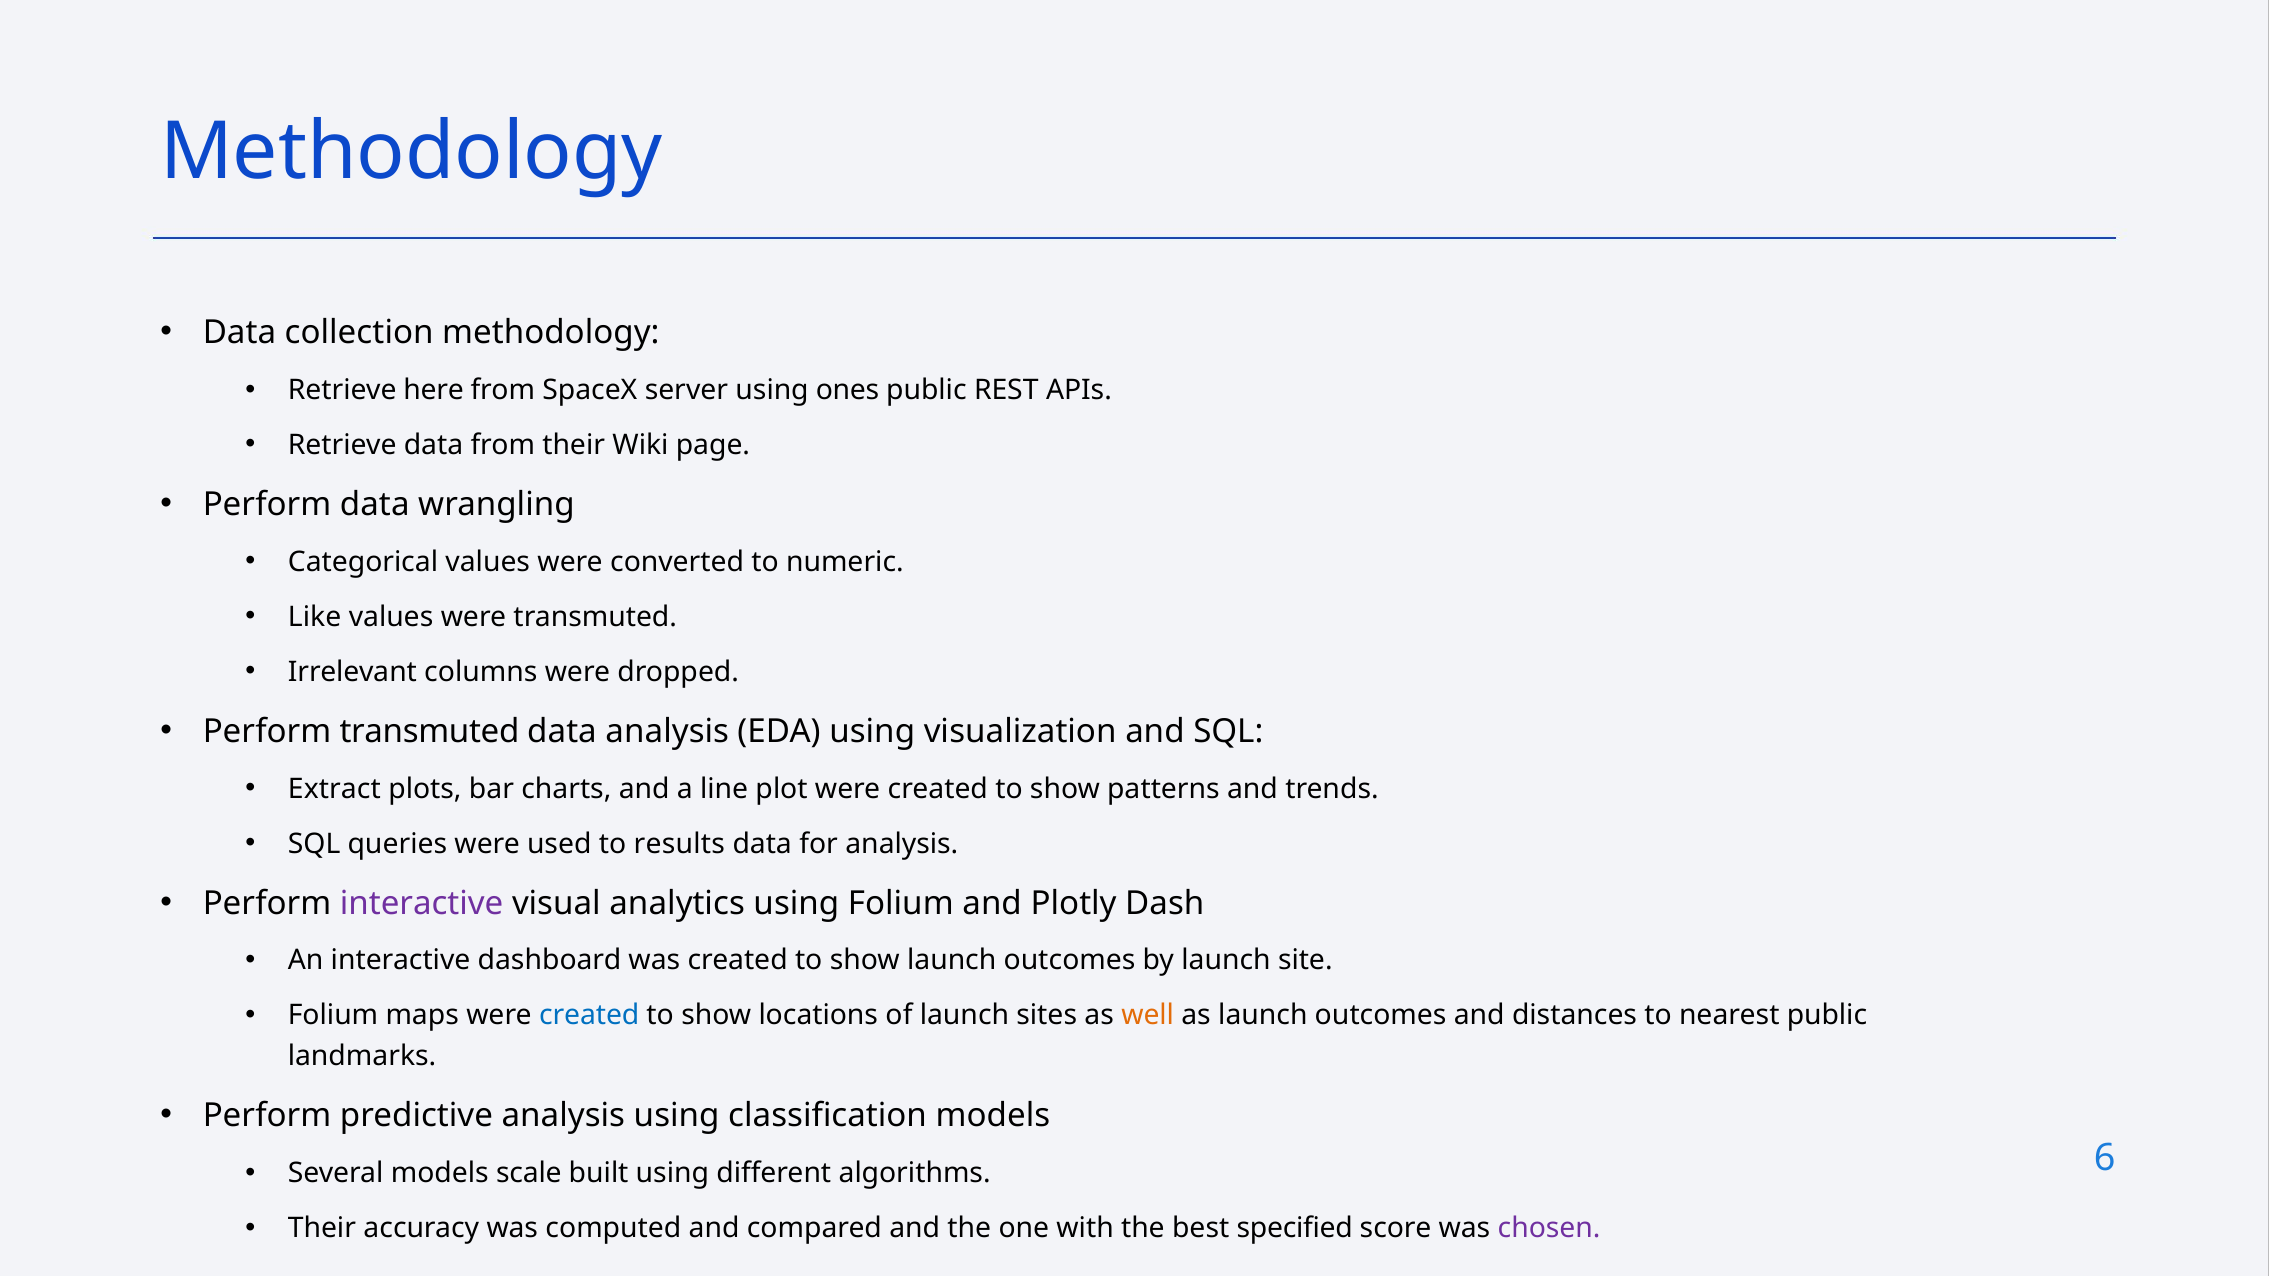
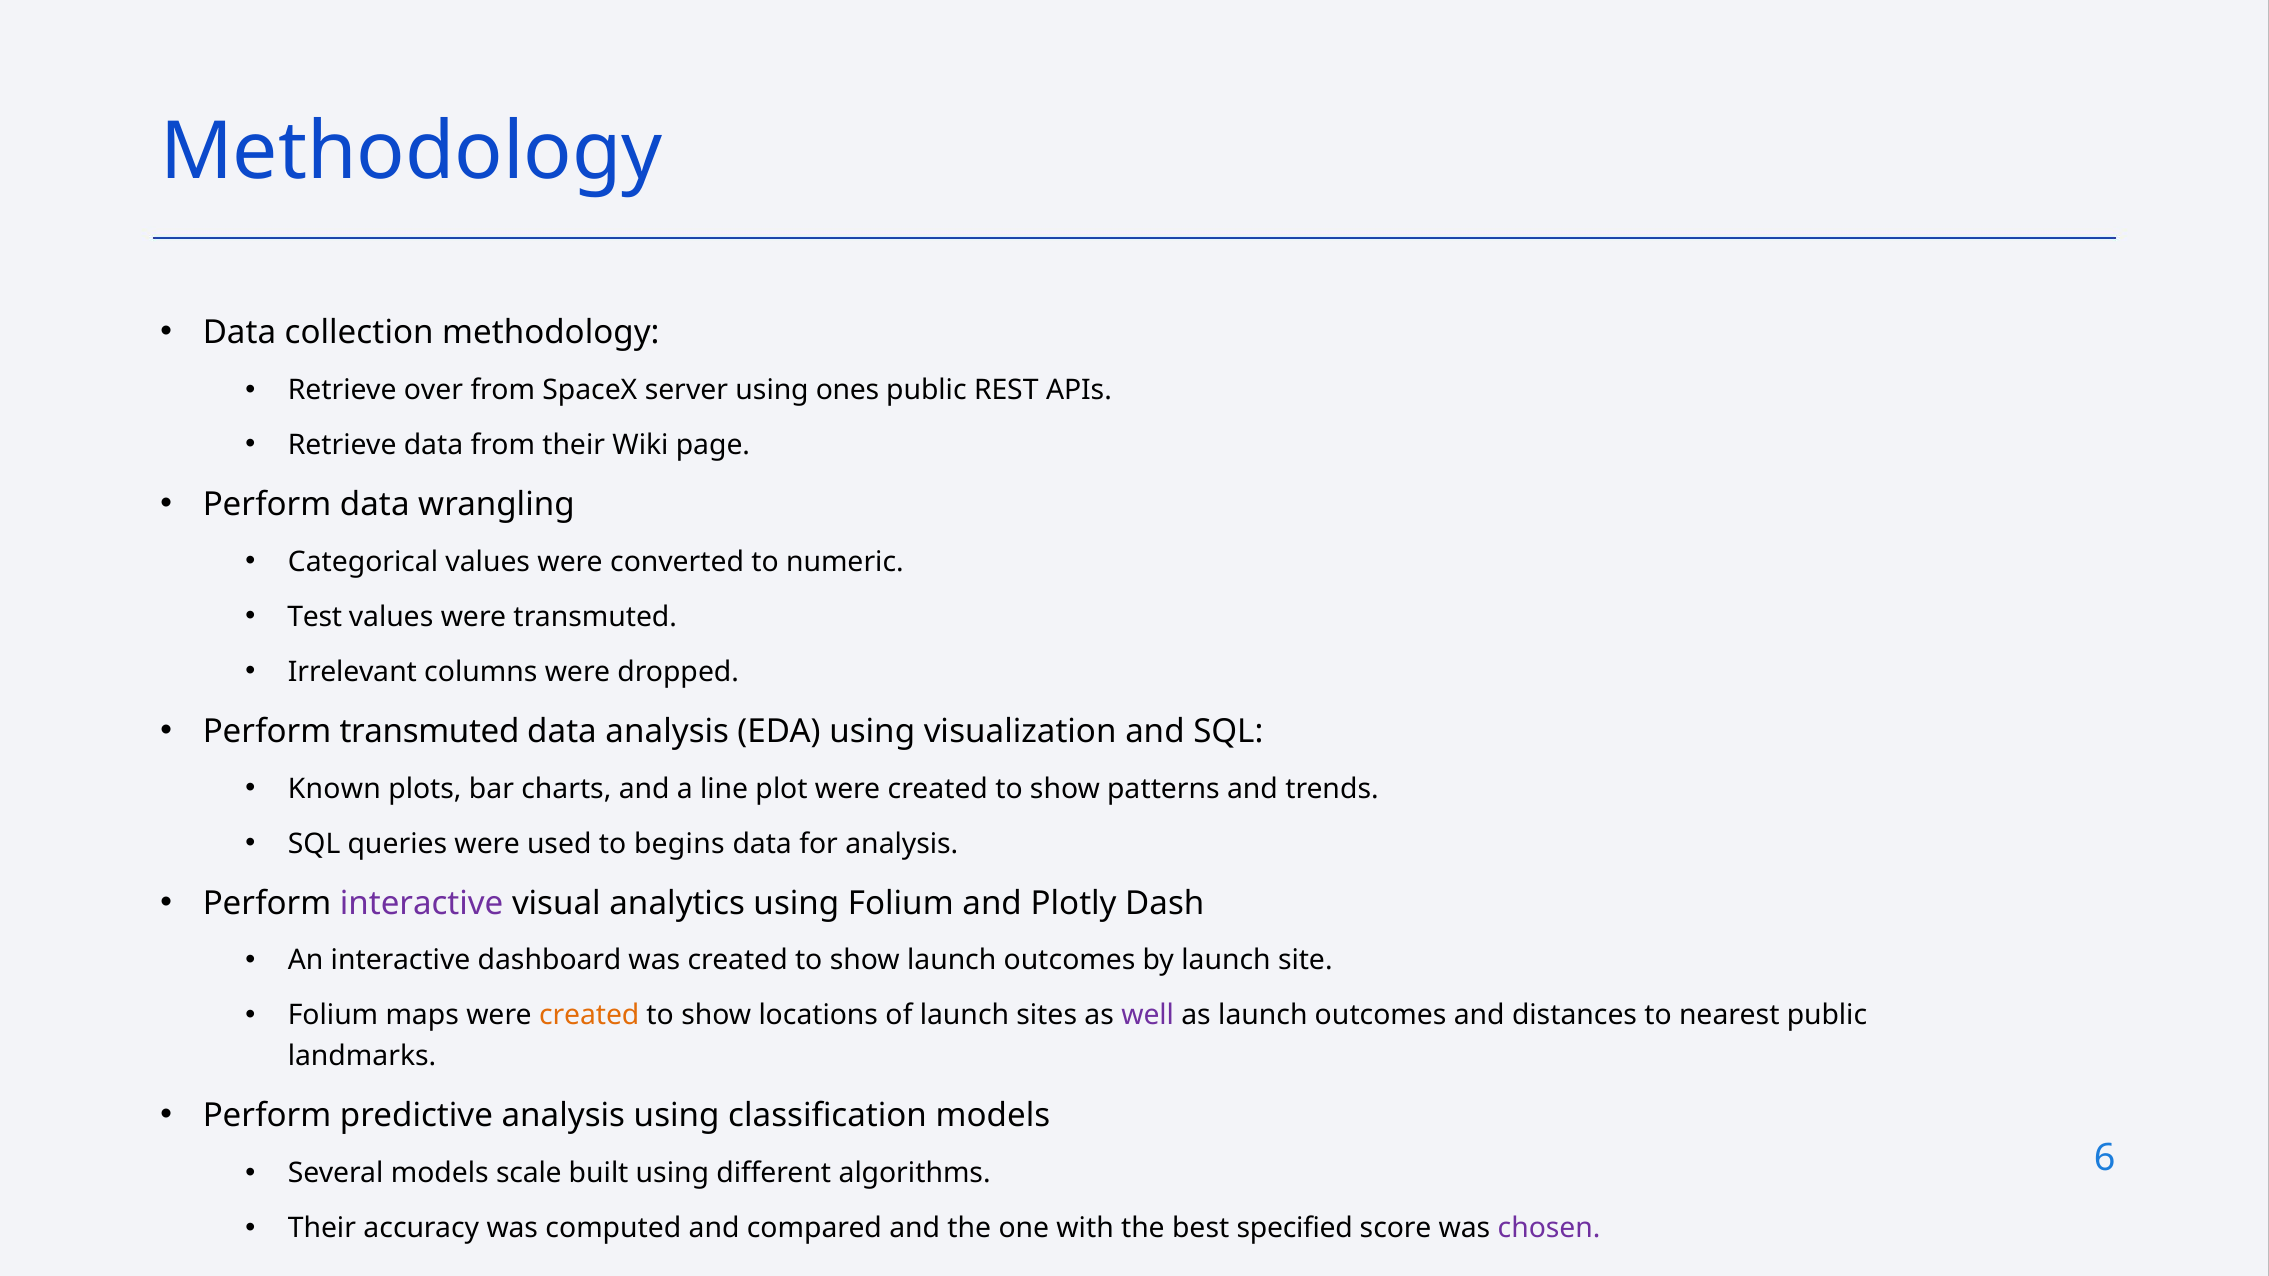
here: here -> over
Like: Like -> Test
Extract: Extract -> Known
results: results -> begins
created at (589, 1016) colour: blue -> orange
well colour: orange -> purple
